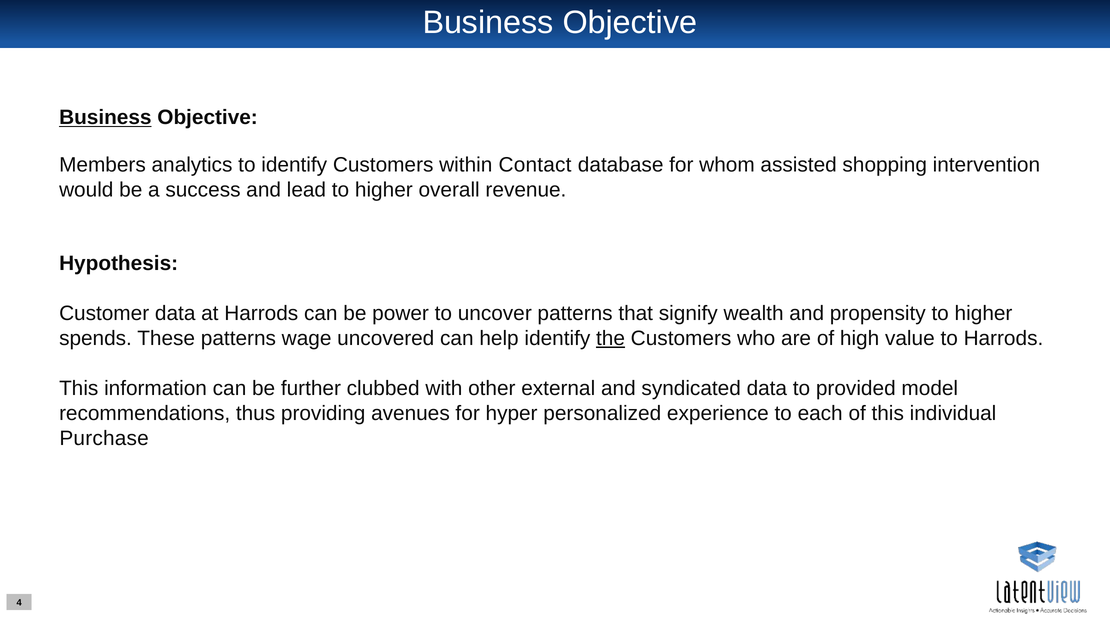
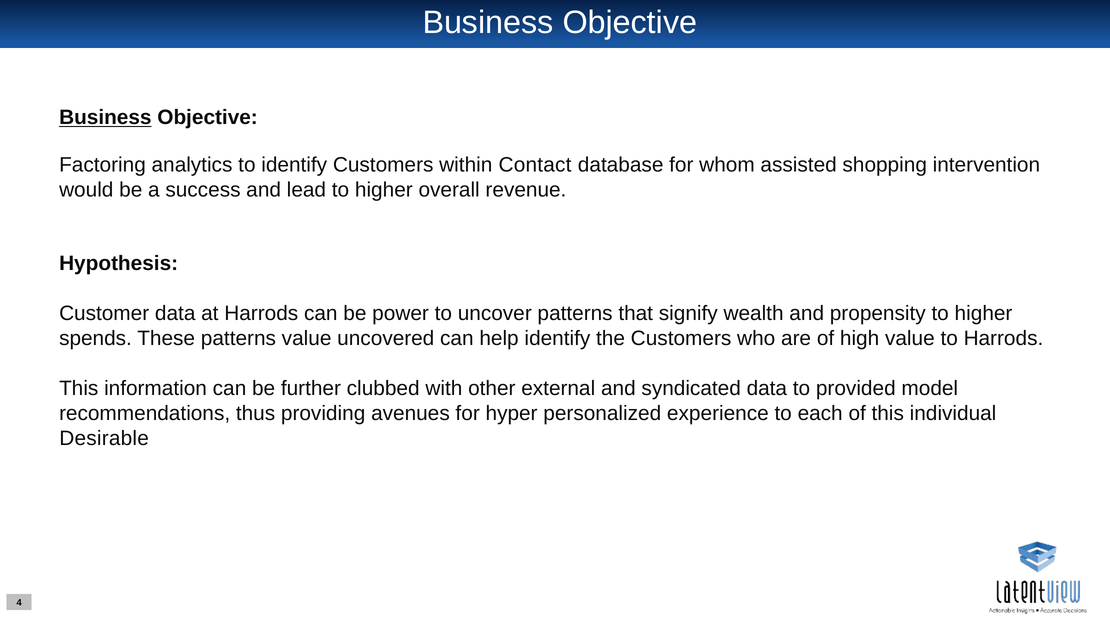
Members: Members -> Factoring
patterns wage: wage -> value
the underline: present -> none
Purchase: Purchase -> Desirable
